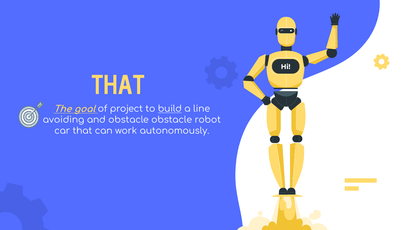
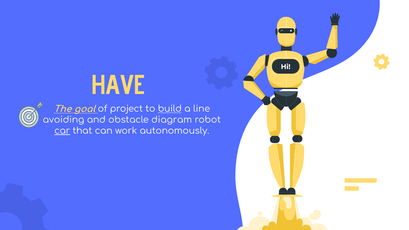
THAT at (118, 85): THAT -> HAVE
obstacle obstacle: obstacle -> diagram
car underline: none -> present
